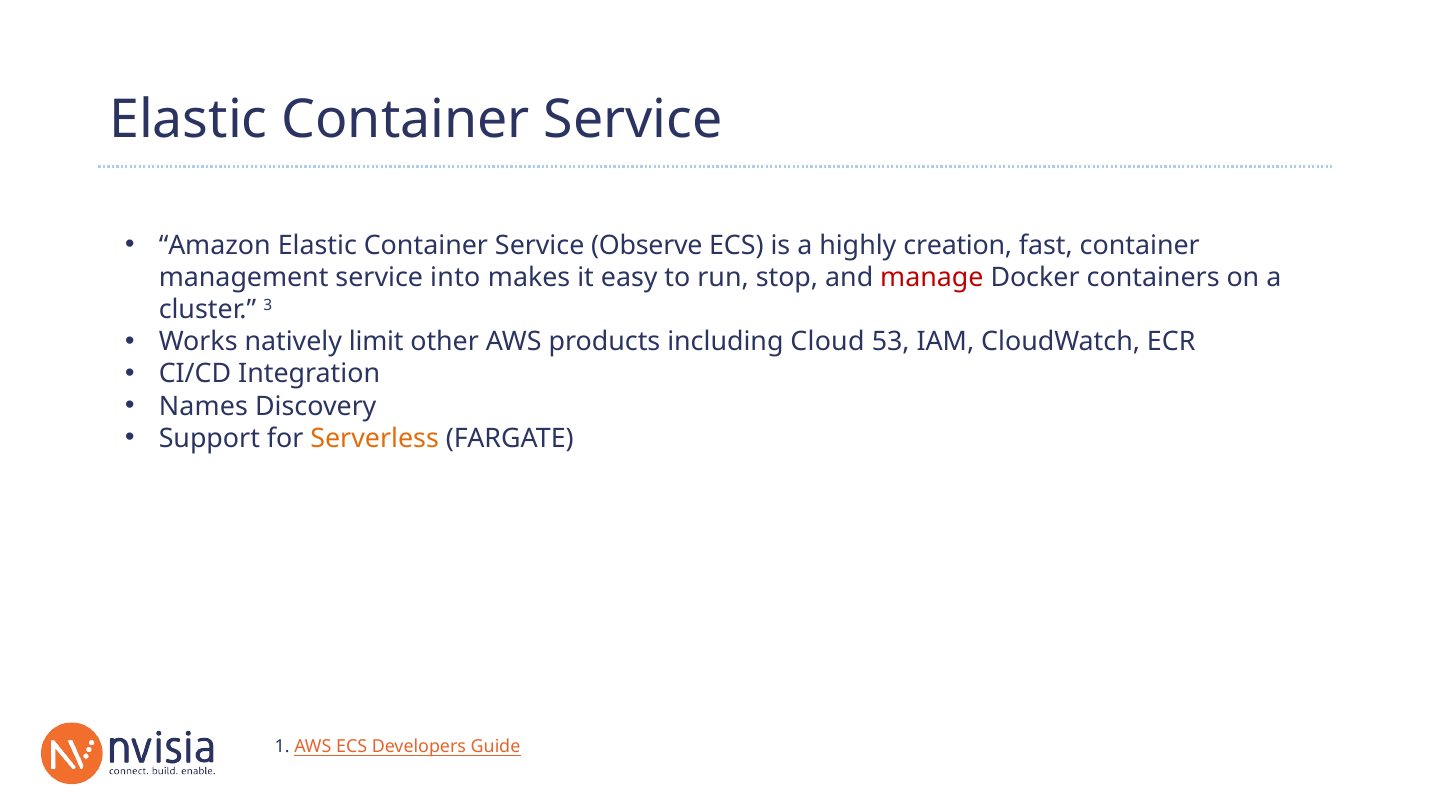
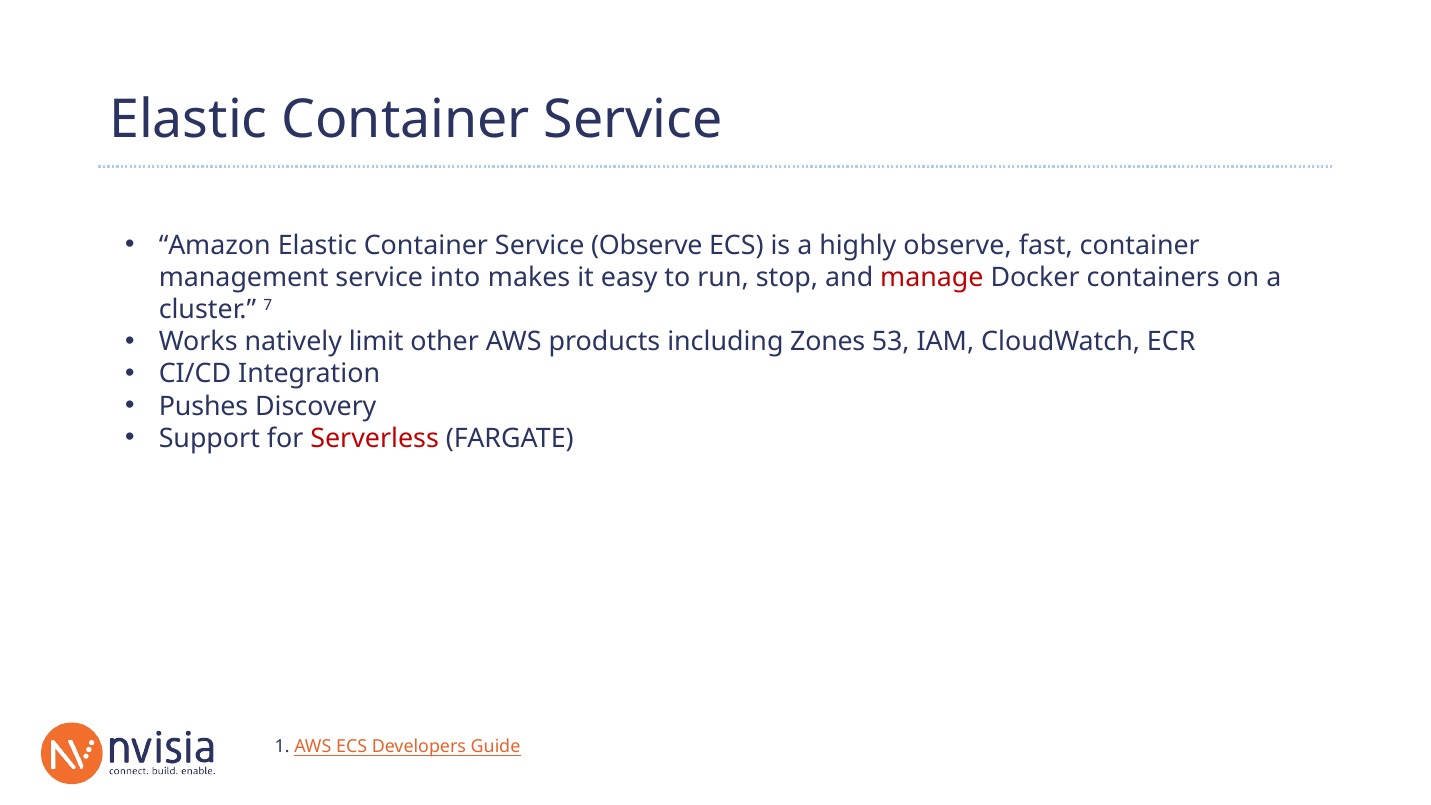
highly creation: creation -> observe
3: 3 -> 7
Cloud: Cloud -> Zones
Names: Names -> Pushes
Serverless colour: orange -> red
